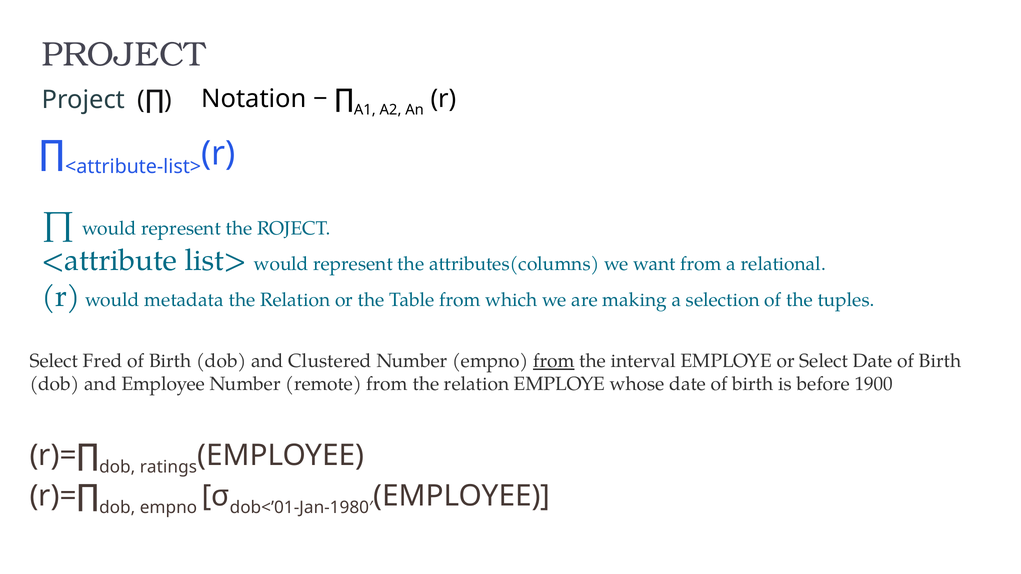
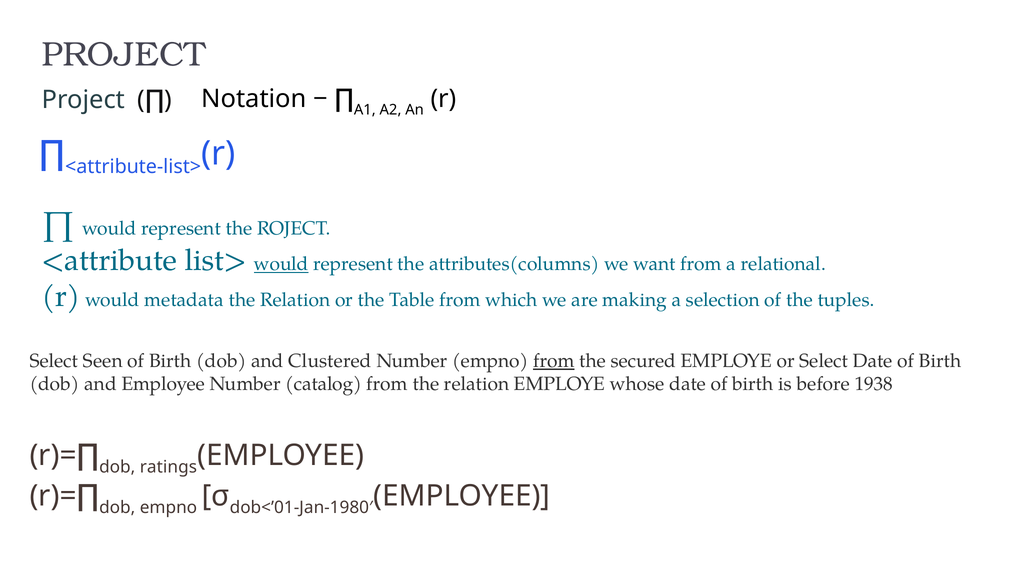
would at (281, 264) underline: none -> present
Fred: Fred -> Seen
interval: interval -> secured
remote: remote -> catalog
1900: 1900 -> 1938
